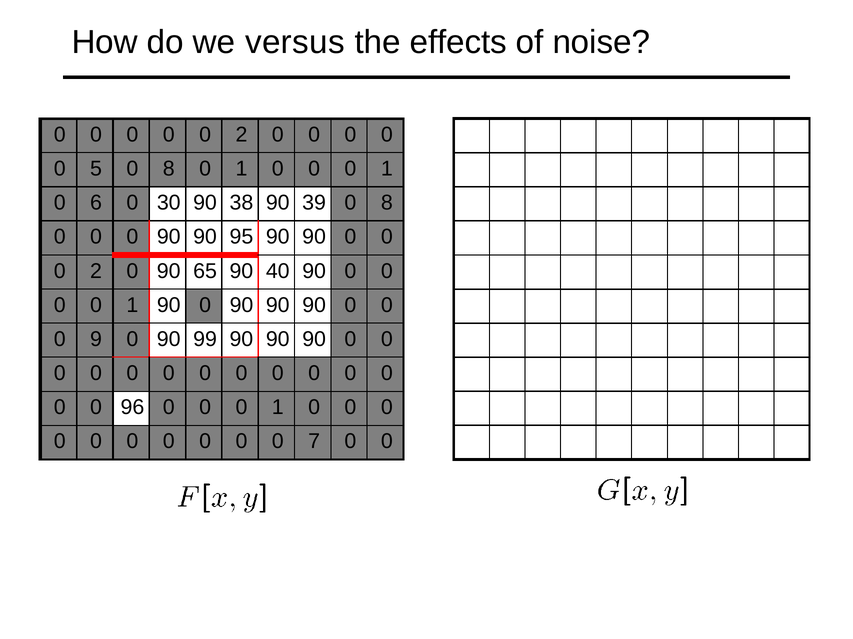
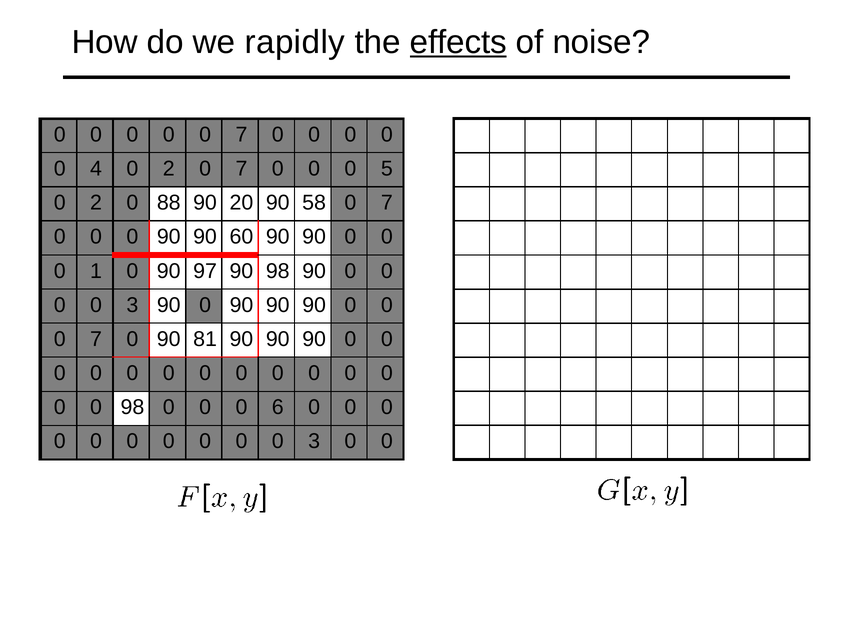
versus: versus -> rapidly
effects underline: none -> present
2 at (241, 135): 2 -> 7
5: 5 -> 4
8 at (169, 169): 8 -> 2
1 at (241, 169): 1 -> 7
1 at (387, 169): 1 -> 5
6 at (96, 203): 6 -> 2
30: 30 -> 88
38: 38 -> 20
39: 39 -> 58
8 at (387, 203): 8 -> 7
95: 95 -> 60
2 at (96, 271): 2 -> 1
65: 65 -> 97
90 40: 40 -> 98
1 at (132, 305): 1 -> 3
9 at (96, 339): 9 -> 7
99: 99 -> 81
0 96: 96 -> 98
1 at (278, 407): 1 -> 6
7 at (314, 441): 7 -> 3
